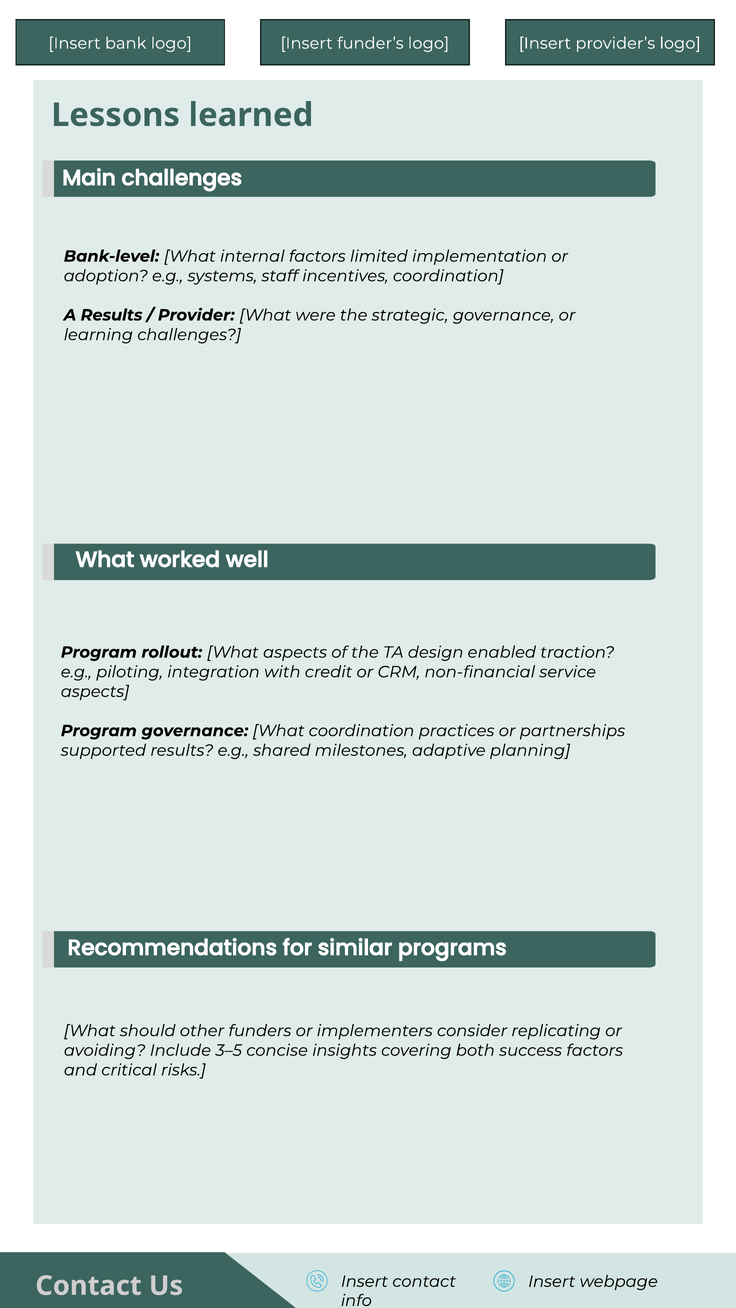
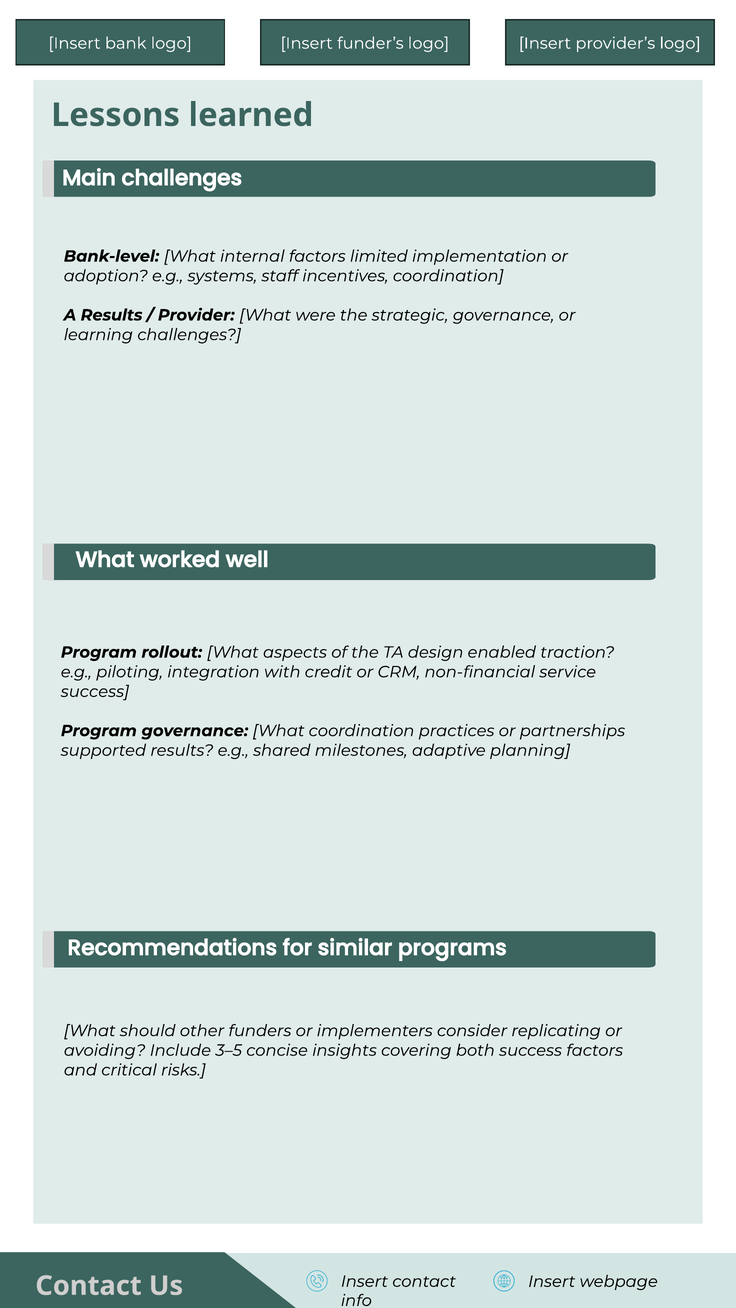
aspects at (95, 692): aspects -> success
